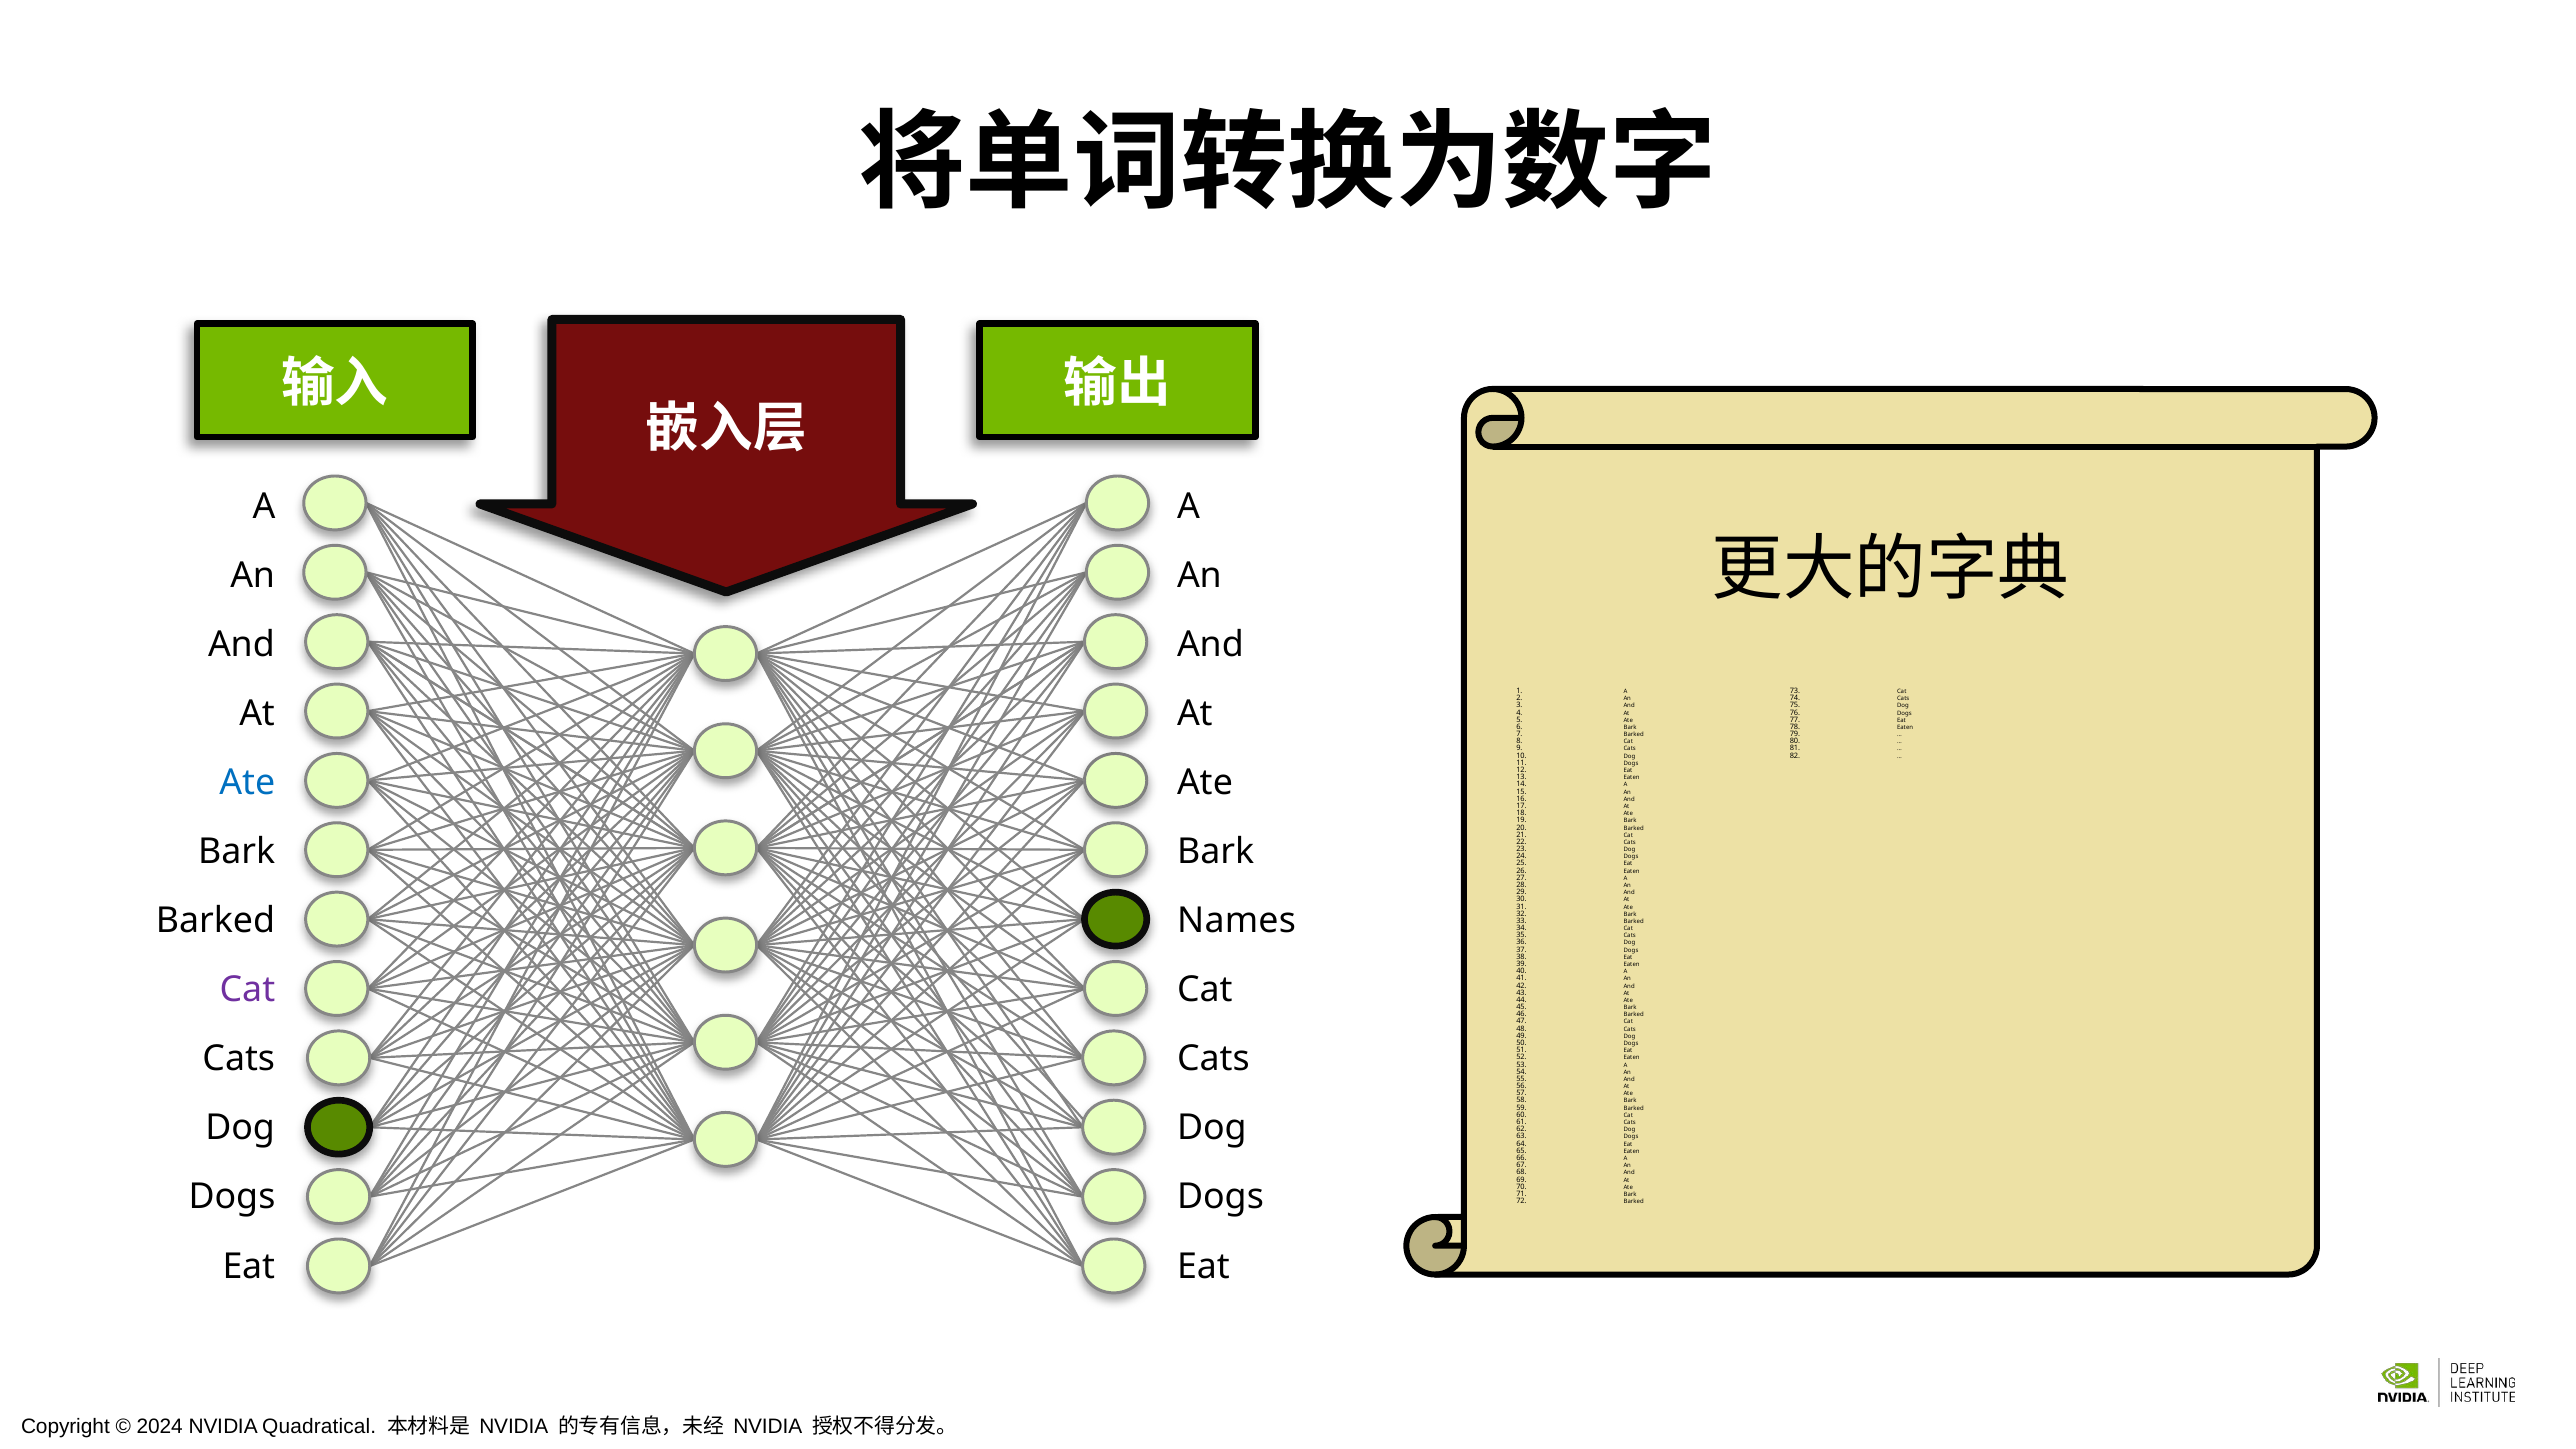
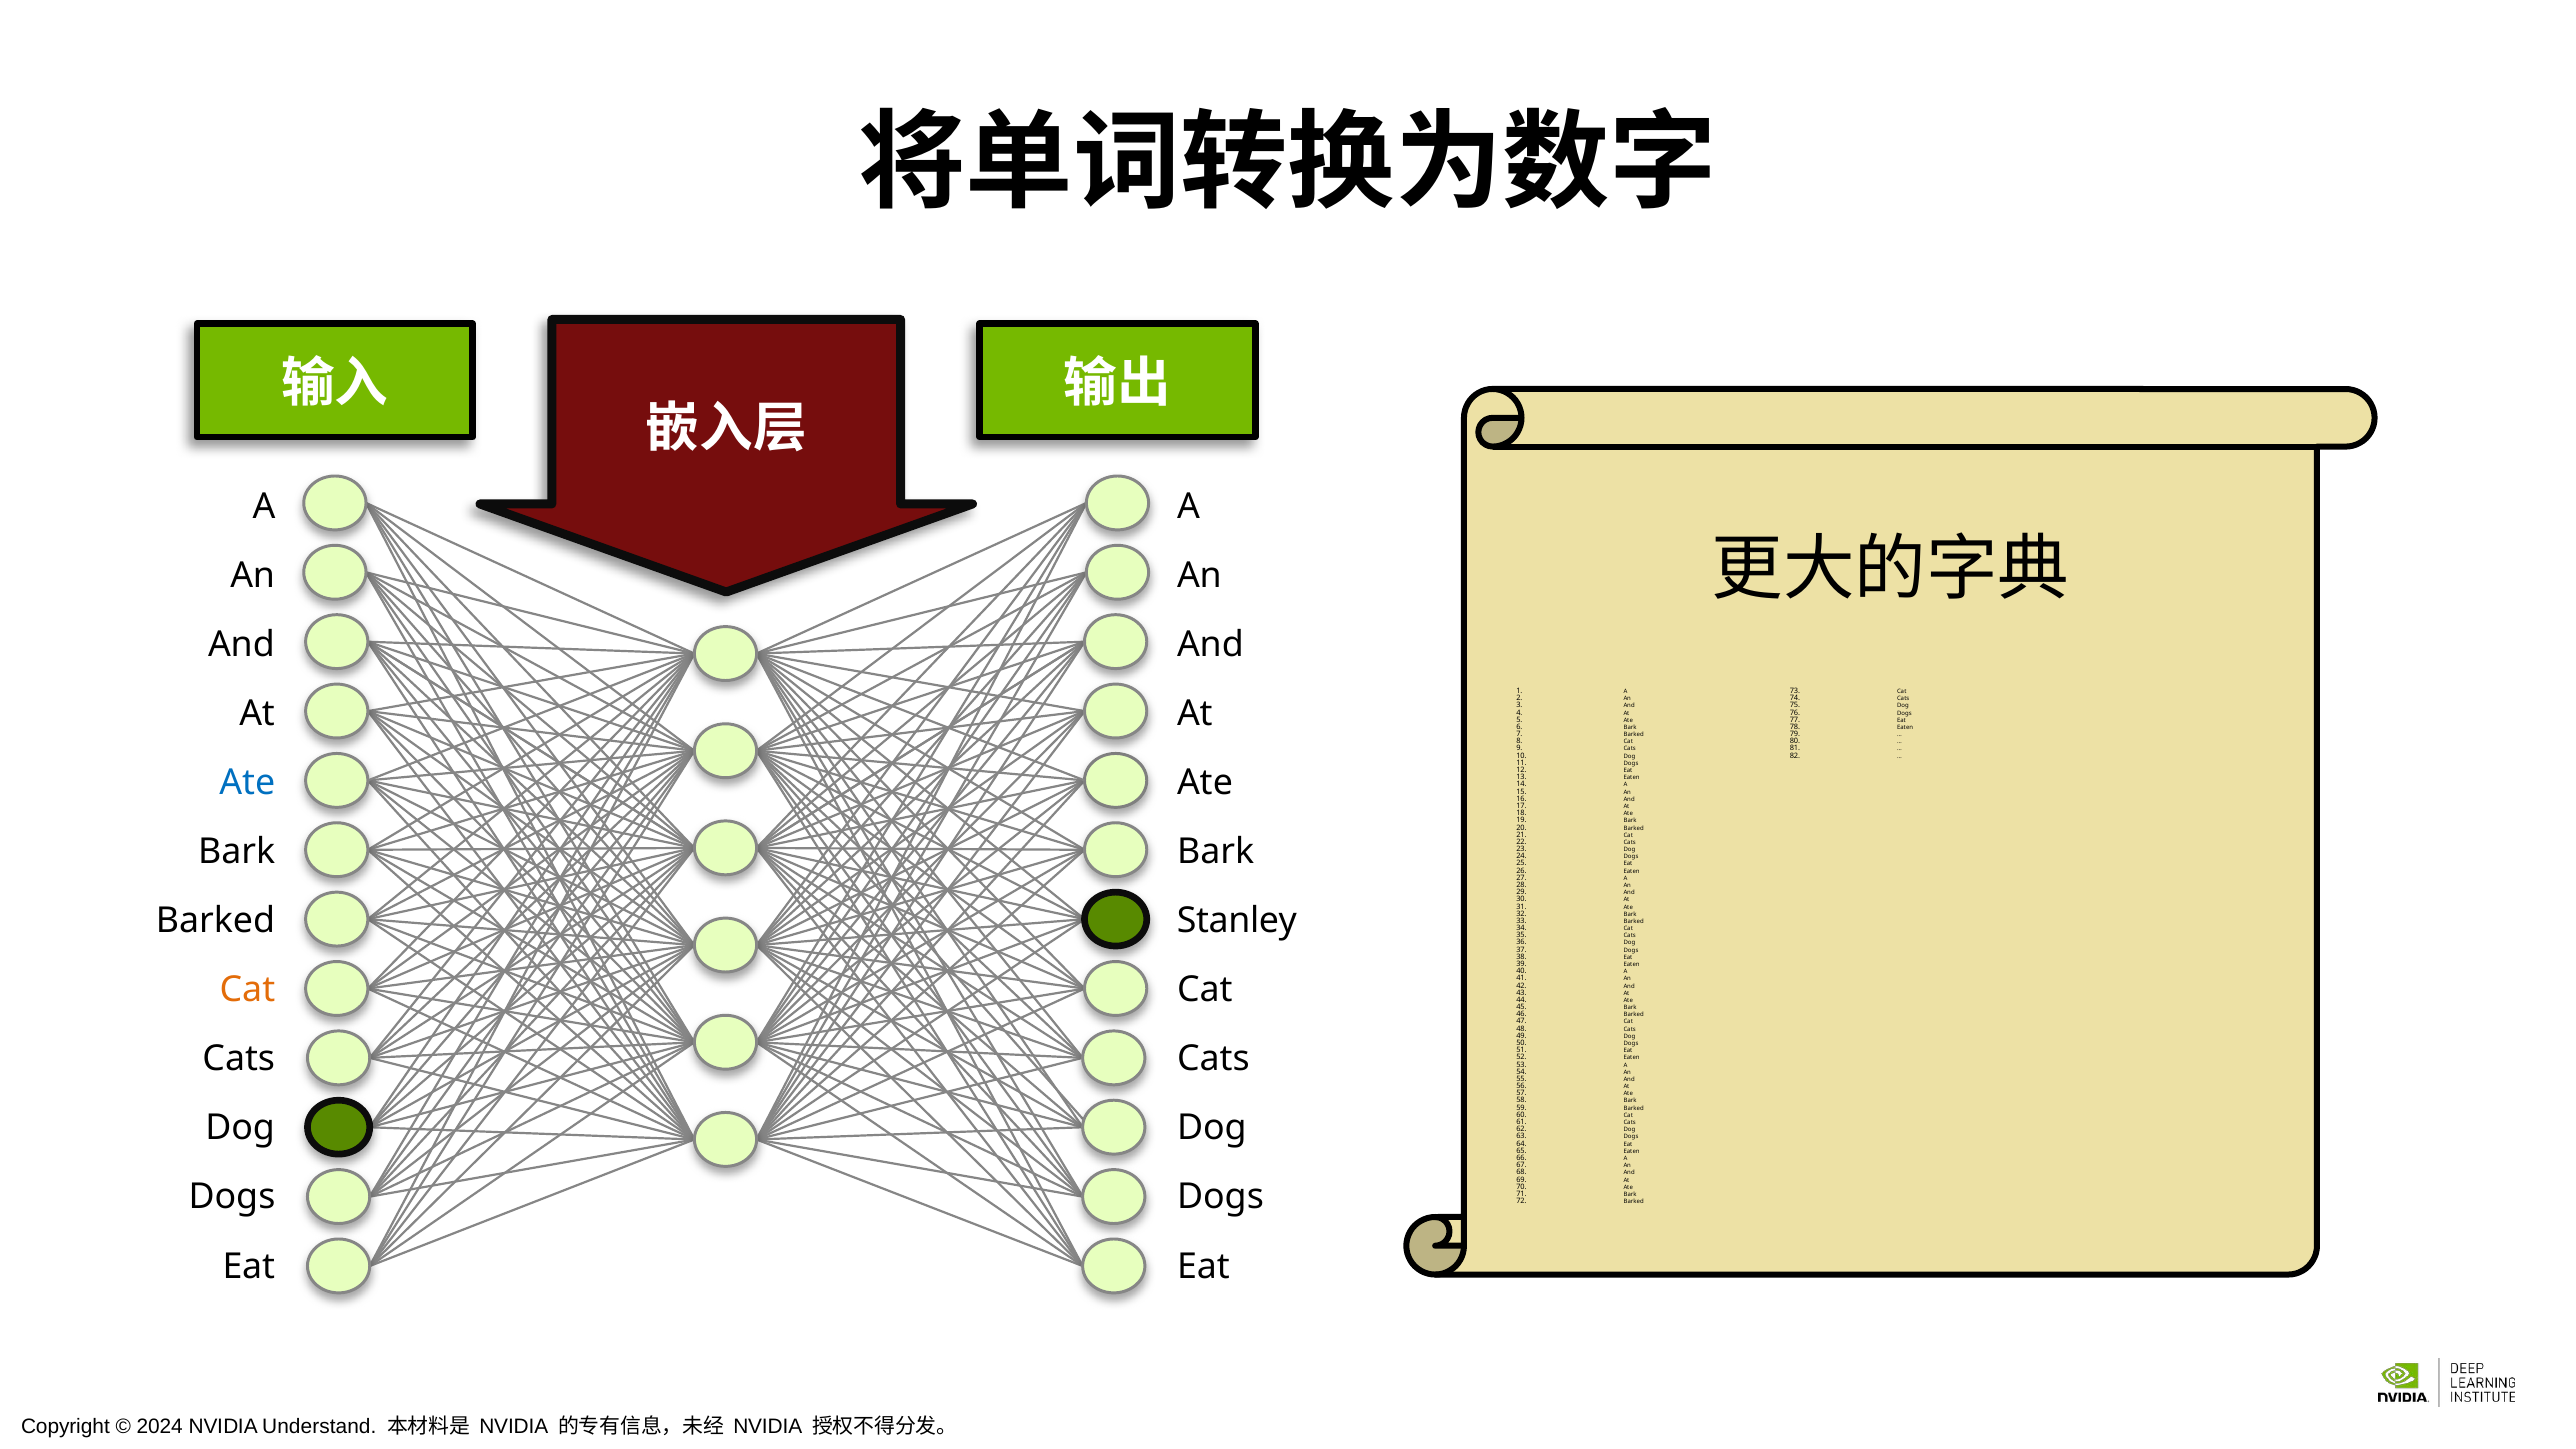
Names: Names -> Stanley
Cat at (247, 990) colour: purple -> orange
Quadratical: Quadratical -> Understand
